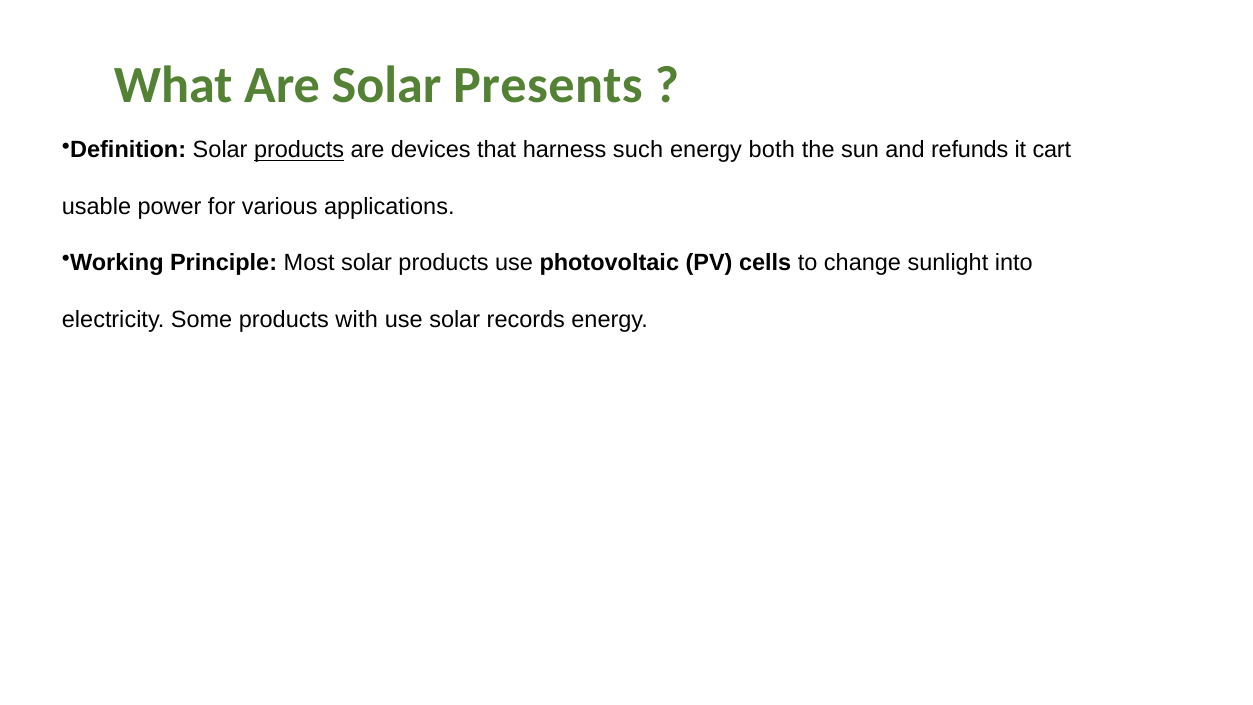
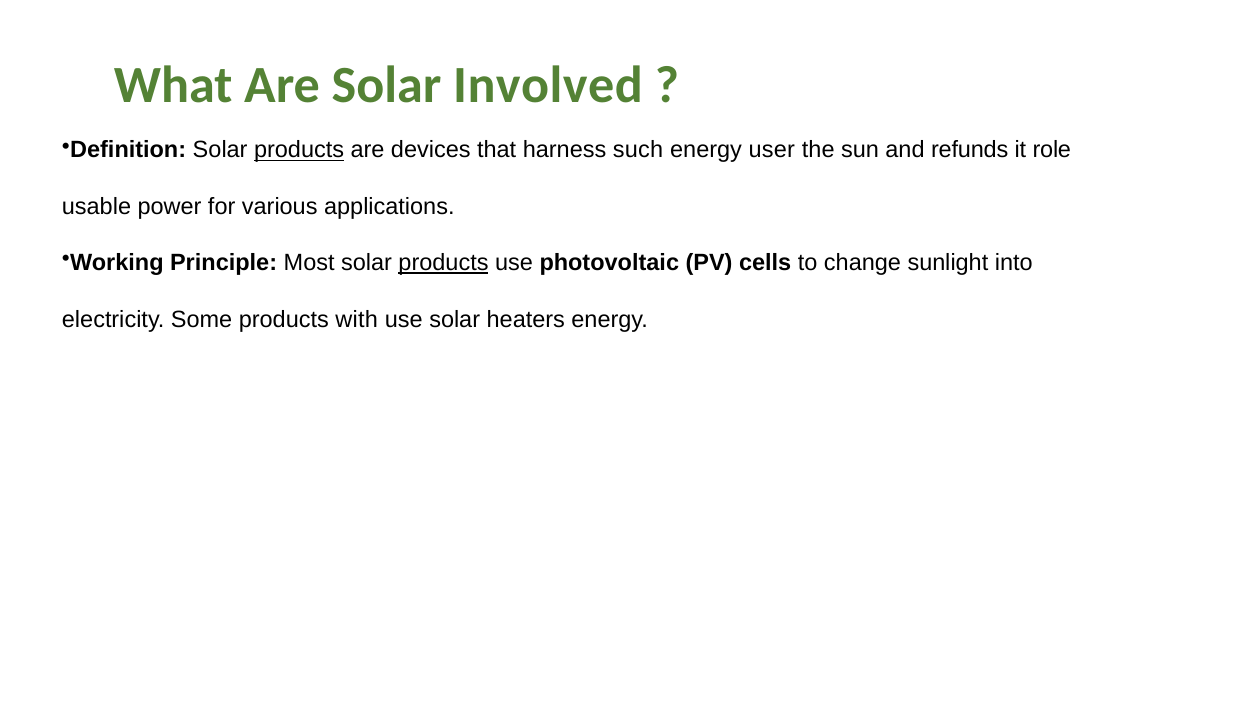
Presents: Presents -> Involved
both: both -> user
cart: cart -> role
products at (443, 263) underline: none -> present
records: records -> heaters
